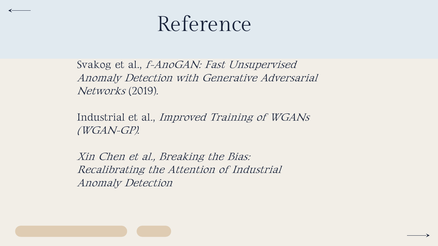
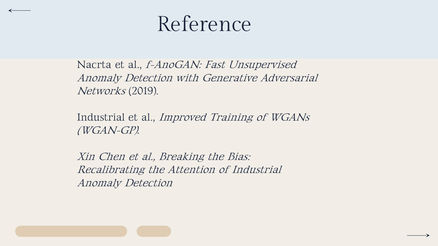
Svakog: Svakog -> Nacrta
